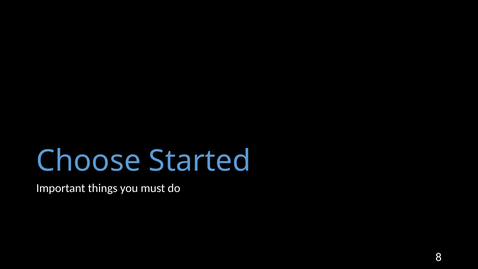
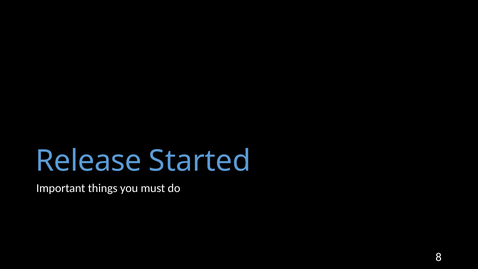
Choose: Choose -> Release
